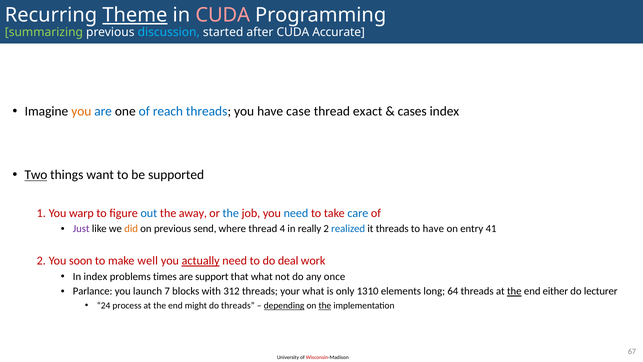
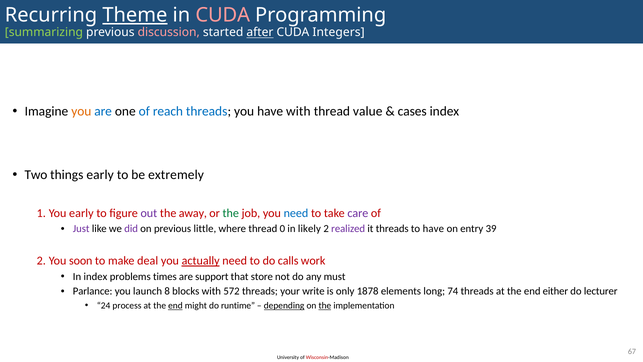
discussion colour: light blue -> pink
after underline: none -> present
Accurate: Accurate -> Integers
have case: case -> with
exact: exact -> value
Two underline: present -> none
things want: want -> early
supported: supported -> extremely
warp at (81, 213): warp -> early
out colour: blue -> purple
the at (231, 213) colour: blue -> green
care colour: blue -> purple
did colour: orange -> purple
send: send -> little
4: 4 -> 0
really: really -> likely
realized colour: blue -> purple
41: 41 -> 39
well: well -> deal
deal: deal -> calls
that what: what -> store
once: once -> must
7: 7 -> 8
312: 312 -> 572
your what: what -> write
1310: 1310 -> 1878
64: 64 -> 74
the at (514, 291) underline: present -> none
end at (175, 305) underline: none -> present
do threads: threads -> runtime
